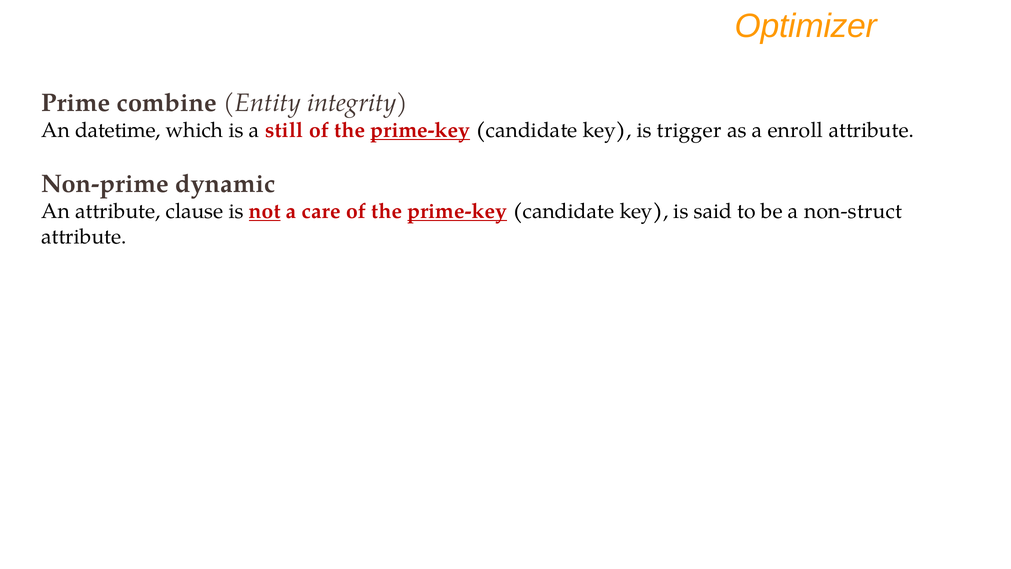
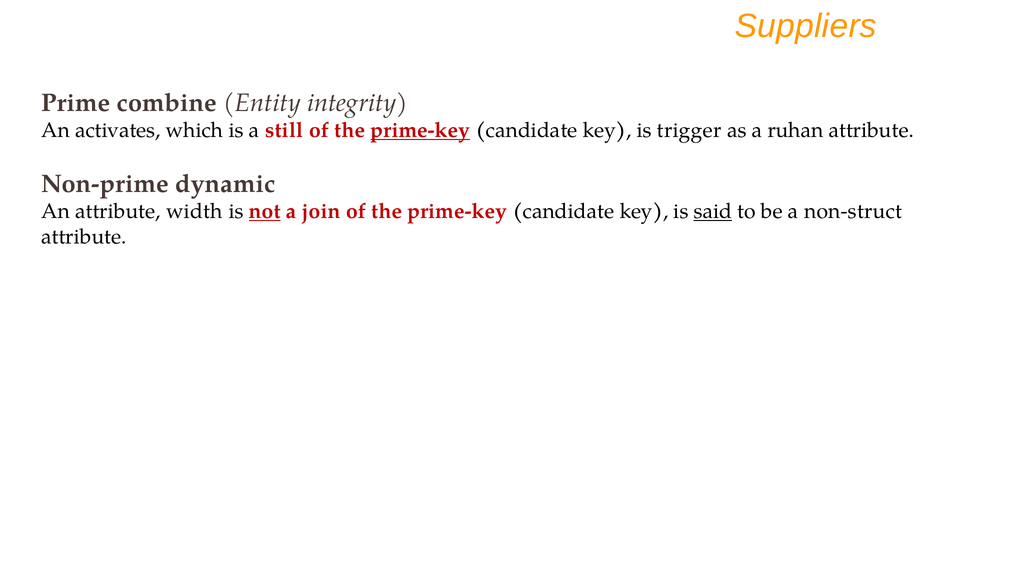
Optimizer: Optimizer -> Suppliers
datetime: datetime -> activates
enroll: enroll -> ruhan
clause: clause -> width
care: care -> join
prime-key at (457, 211) underline: present -> none
said underline: none -> present
